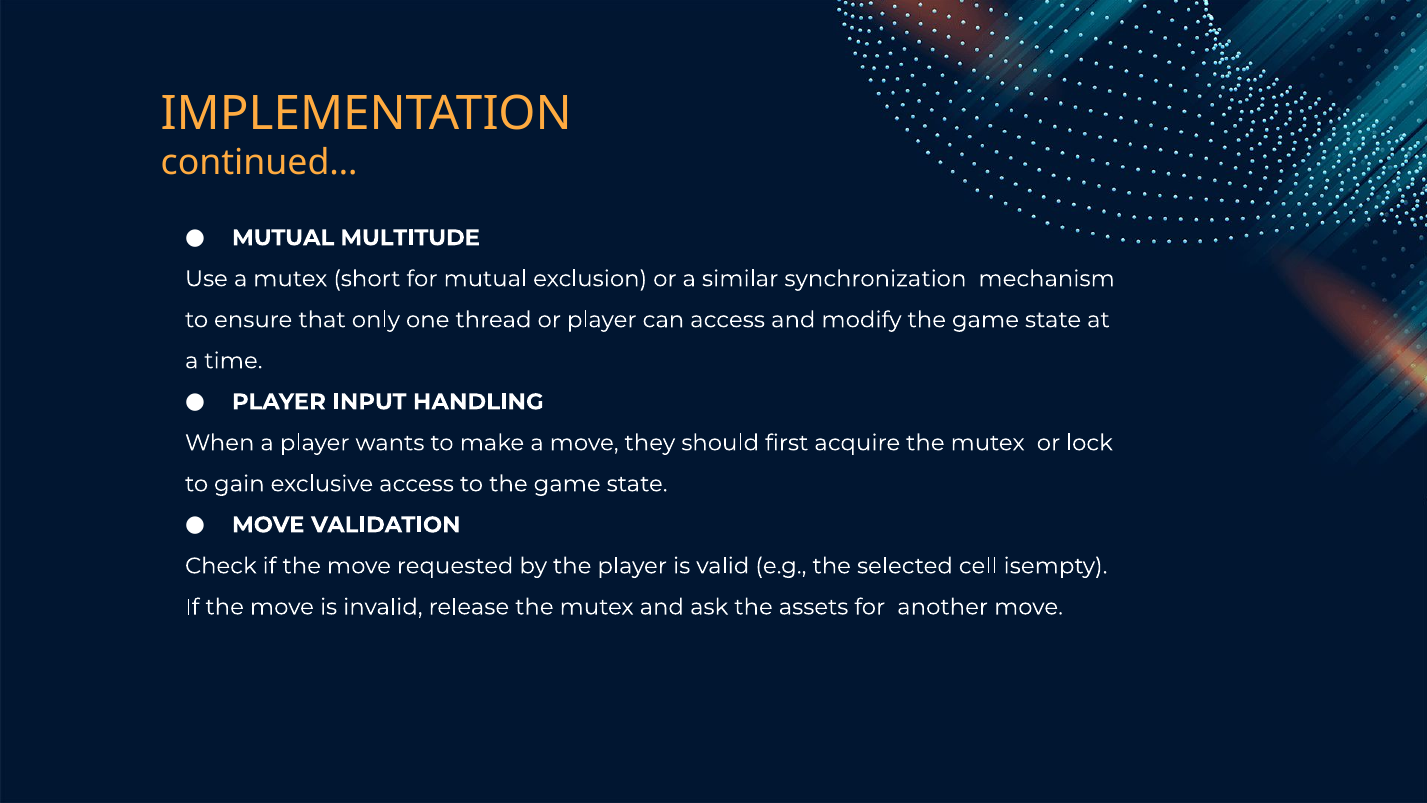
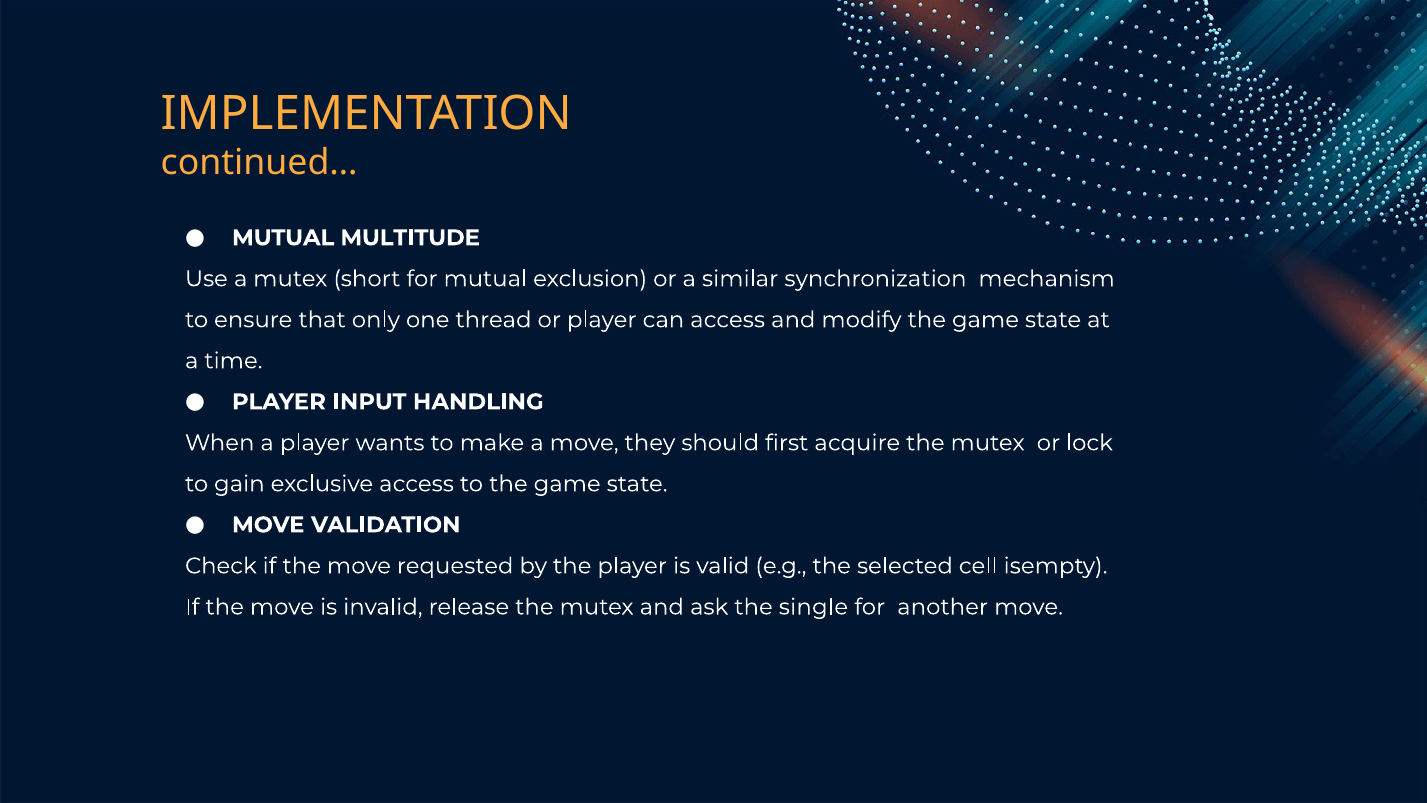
assets: assets -> single
